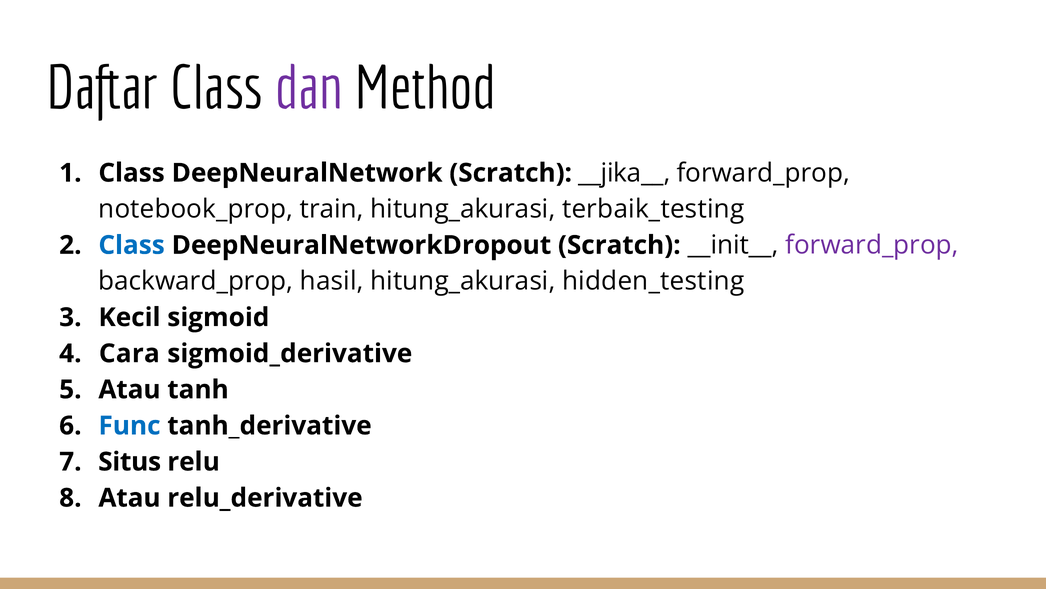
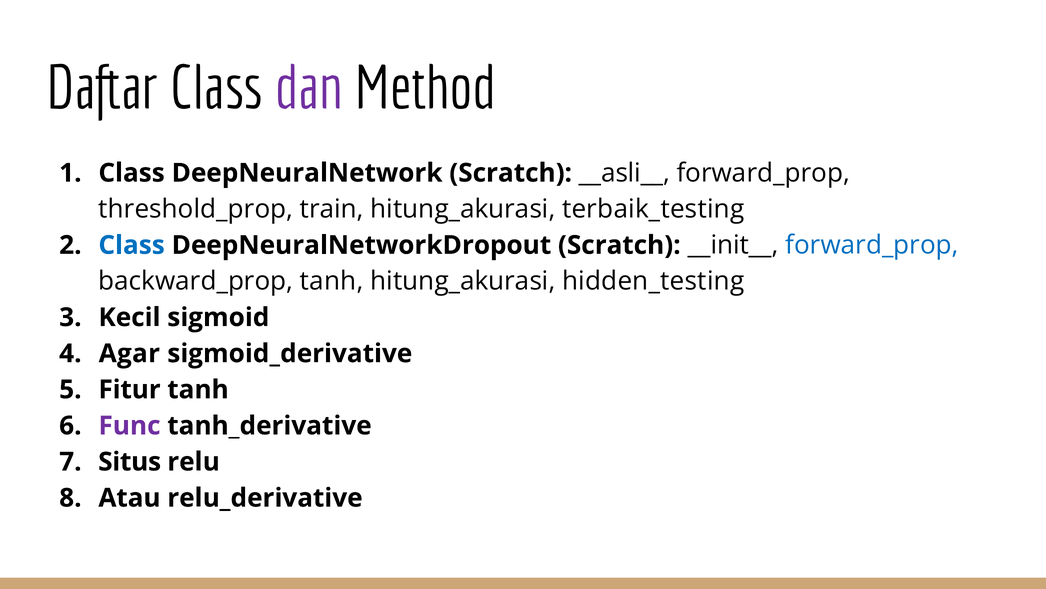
__jika__: __jika__ -> __asli__
notebook_prop: notebook_prop -> threshold_prop
forward_prop at (872, 245) colour: purple -> blue
backward_prop hasil: hasil -> tanh
Cara: Cara -> Agar
Atau at (130, 389): Atau -> Fitur
Func colour: blue -> purple
